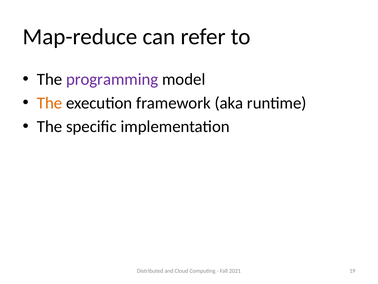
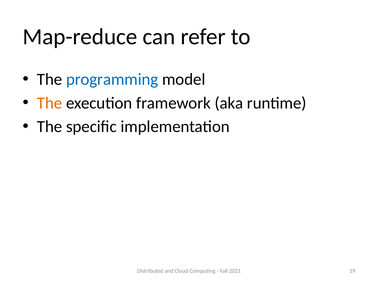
programming colour: purple -> blue
